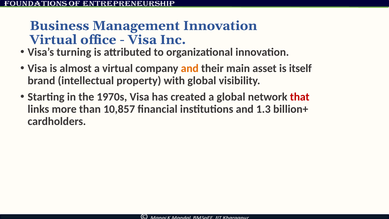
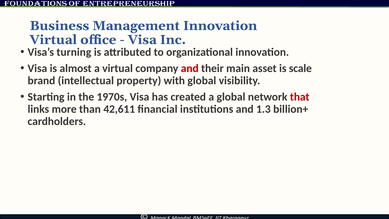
and at (190, 68) colour: orange -> red
itself: itself -> scale
10,857: 10,857 -> 42,611
